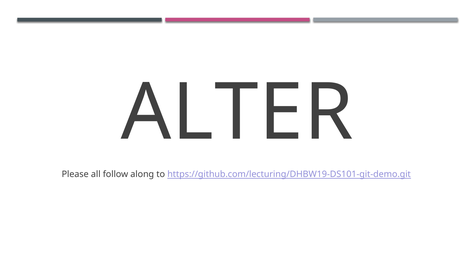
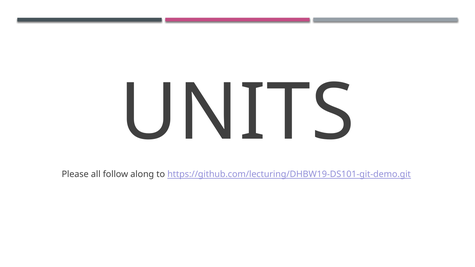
ALTER: ALTER -> UNITS
